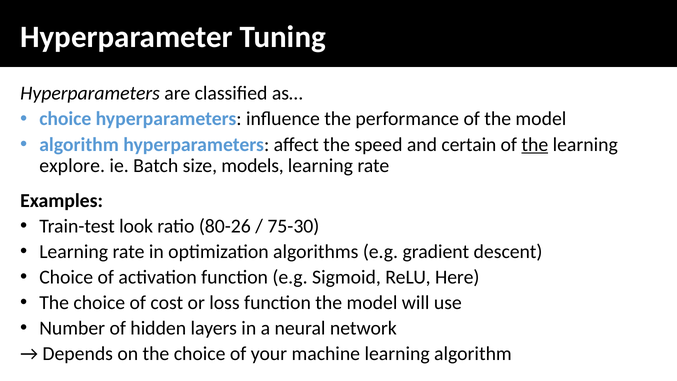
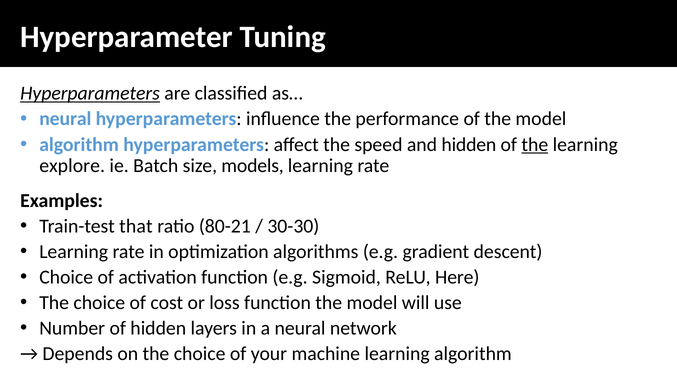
Hyperparameters at (90, 93) underline: none -> present
choice at (65, 119): choice -> neural
and certain: certain -> hidden
look: look -> that
80-26: 80-26 -> 80-21
75-30: 75-30 -> 30-30
